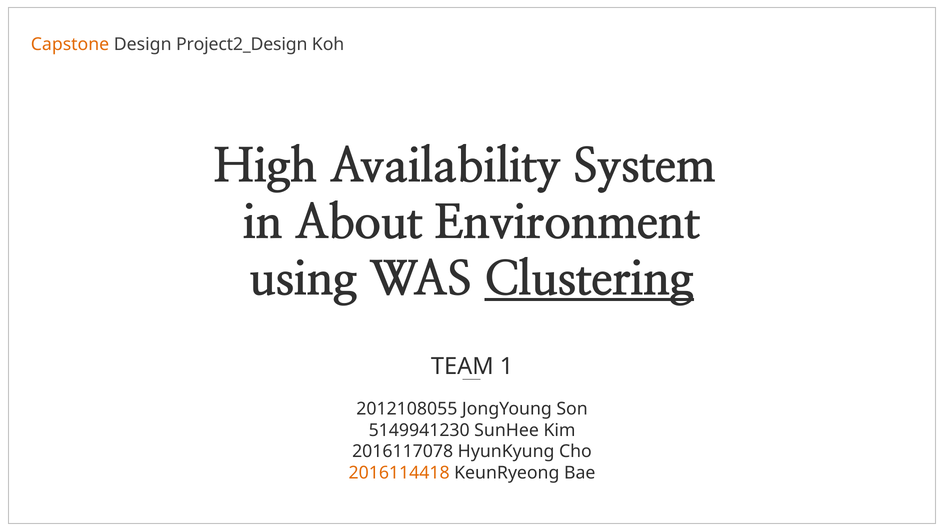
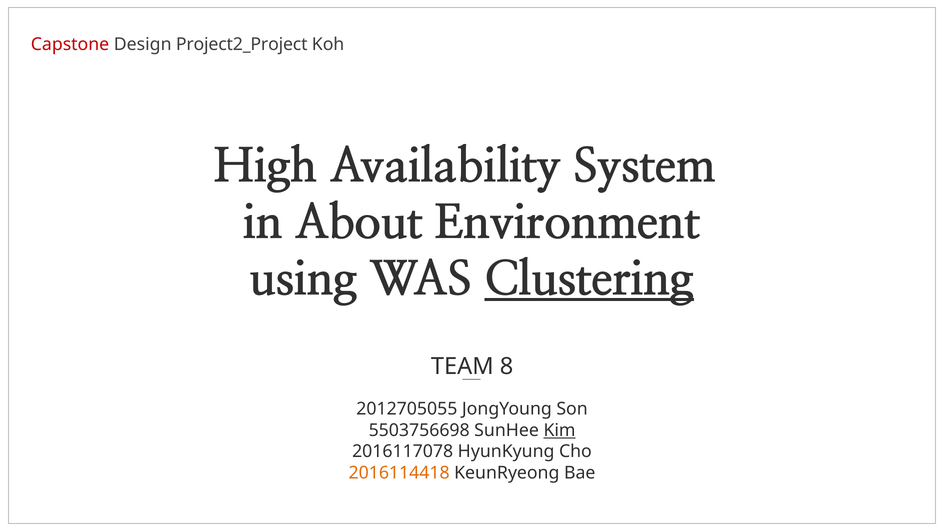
Capstone colour: orange -> red
Project2_Design: Project2_Design -> Project2_Project
1: 1 -> 8
2012108055: 2012108055 -> 2012705055
5149941230: 5149941230 -> 5503756698
Kim underline: none -> present
